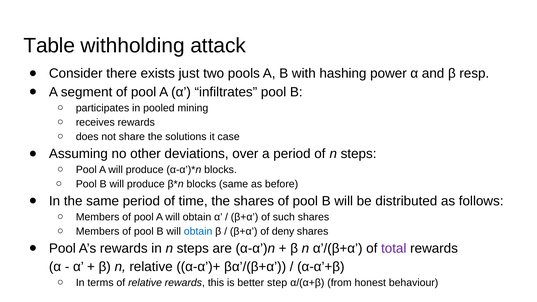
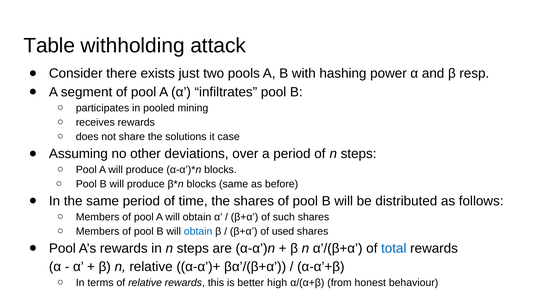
deny: deny -> used
total colour: purple -> blue
step: step -> high
